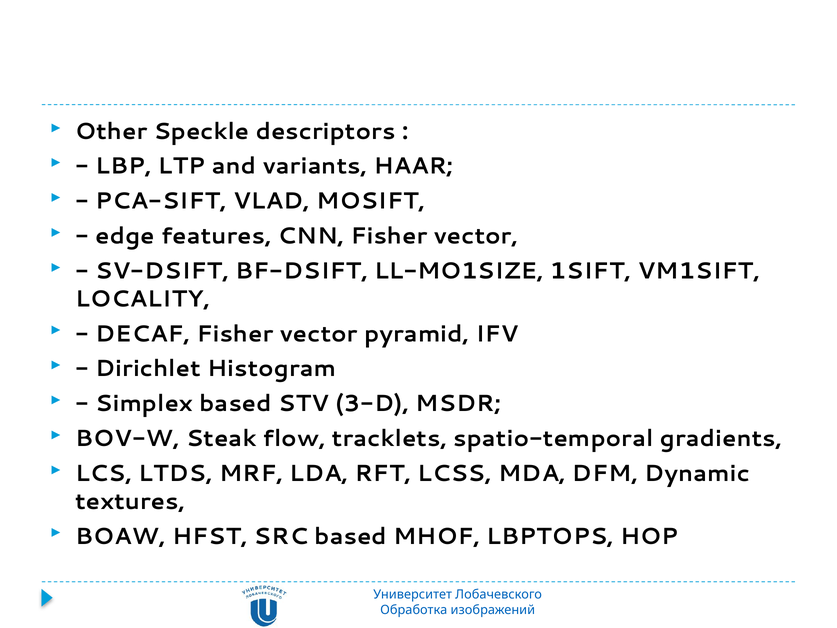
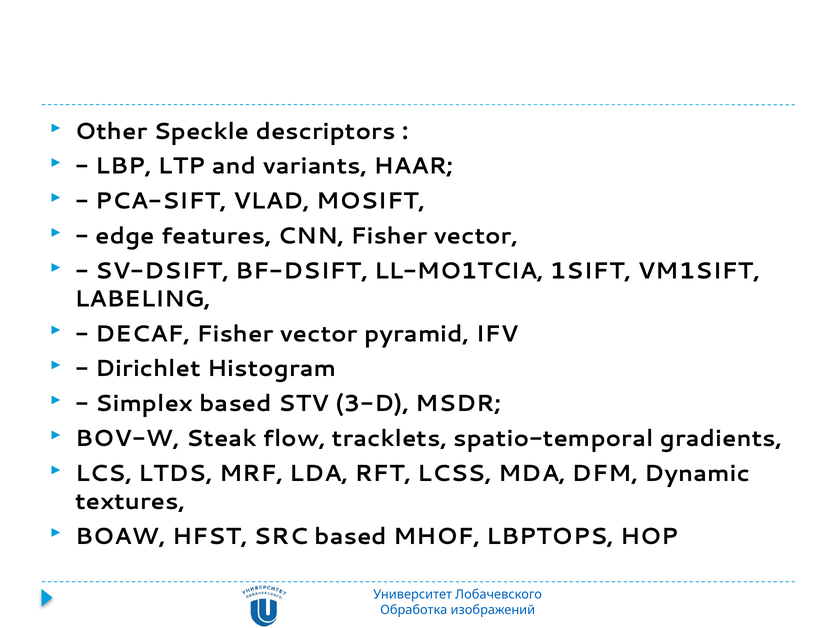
LL-MO1SIZE: LL-MO1SIZE -> LL-MO1TCIA
LOCALITY: LOCALITY -> LABELING
